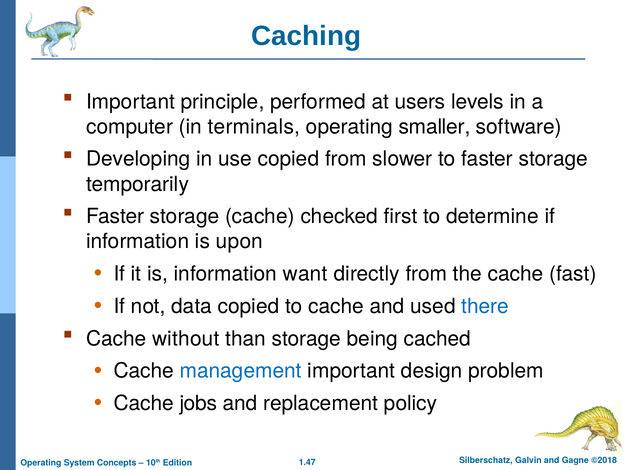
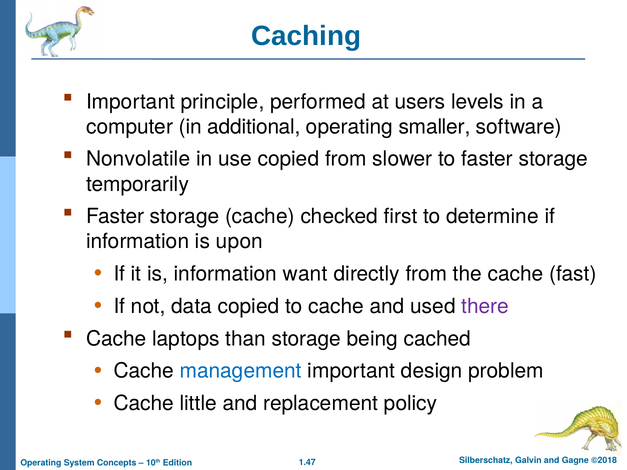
terminals: terminals -> additional
Developing: Developing -> Nonvolatile
there colour: blue -> purple
without: without -> laptops
jobs: jobs -> little
